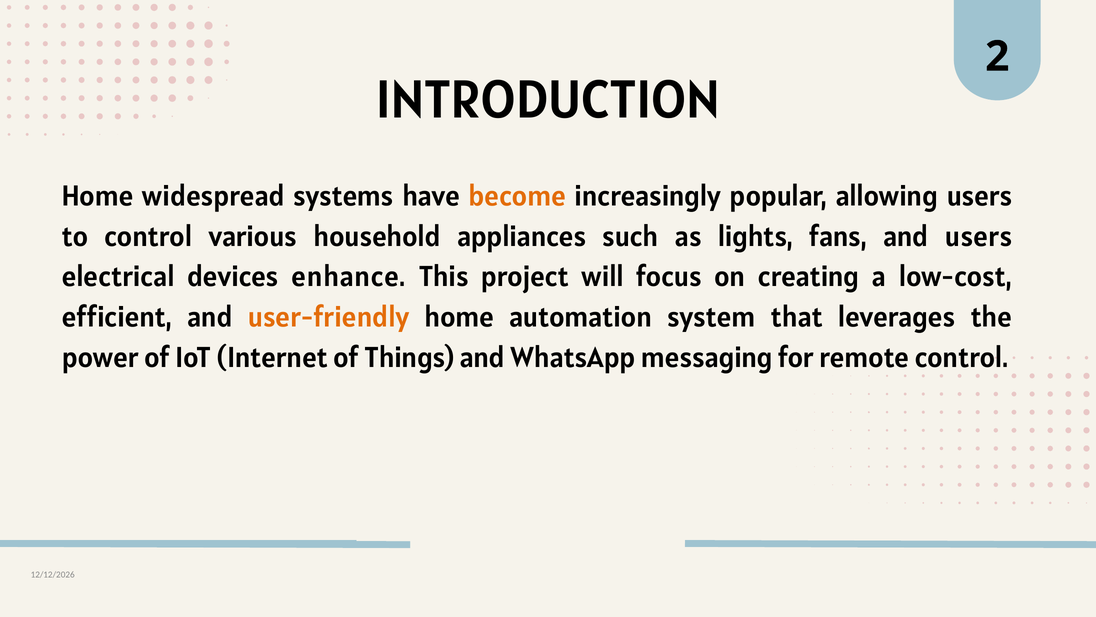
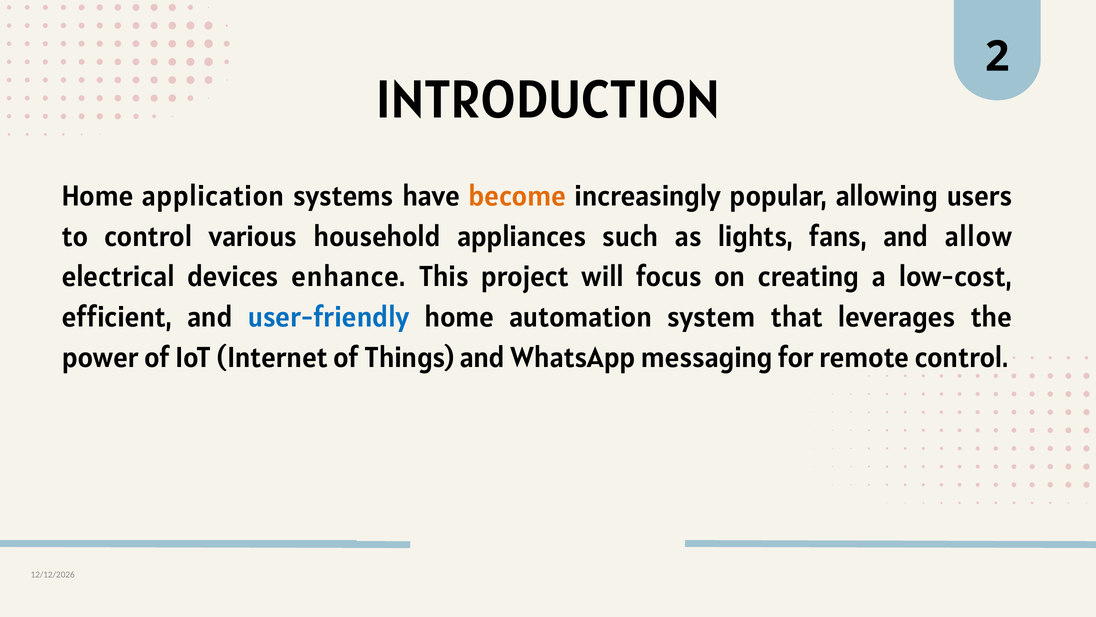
widespread: widespread -> application
and users: users -> allow
user-friendly colour: orange -> blue
